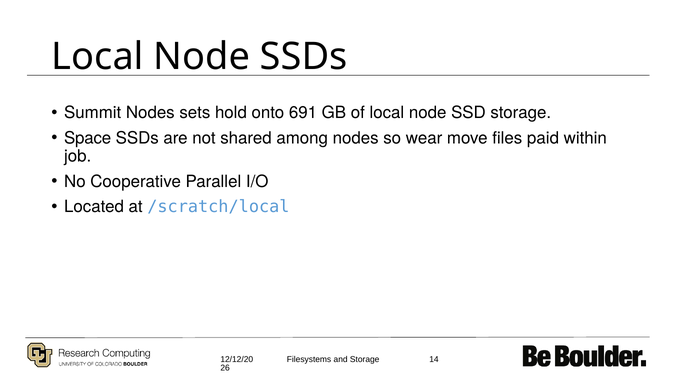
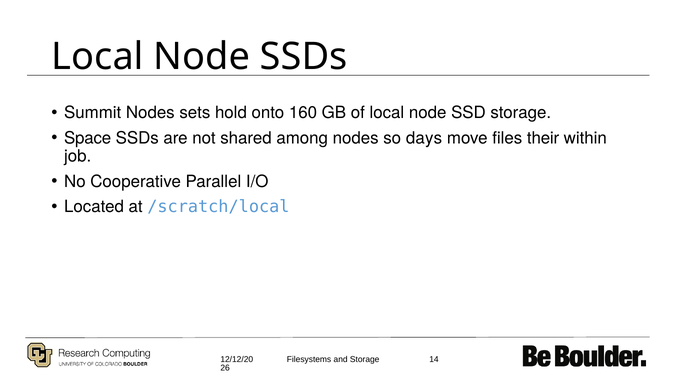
691: 691 -> 160
wear: wear -> days
paid: paid -> their
